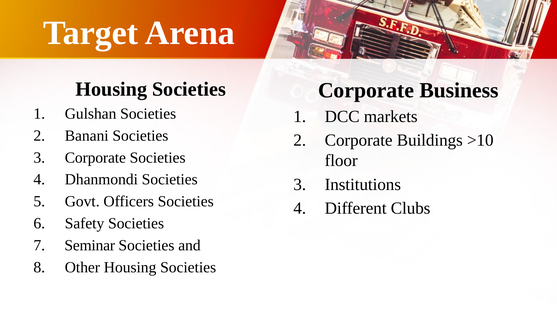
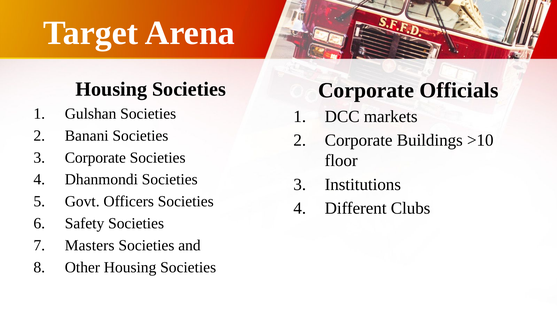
Business: Business -> Officials
Seminar: Seminar -> Masters
